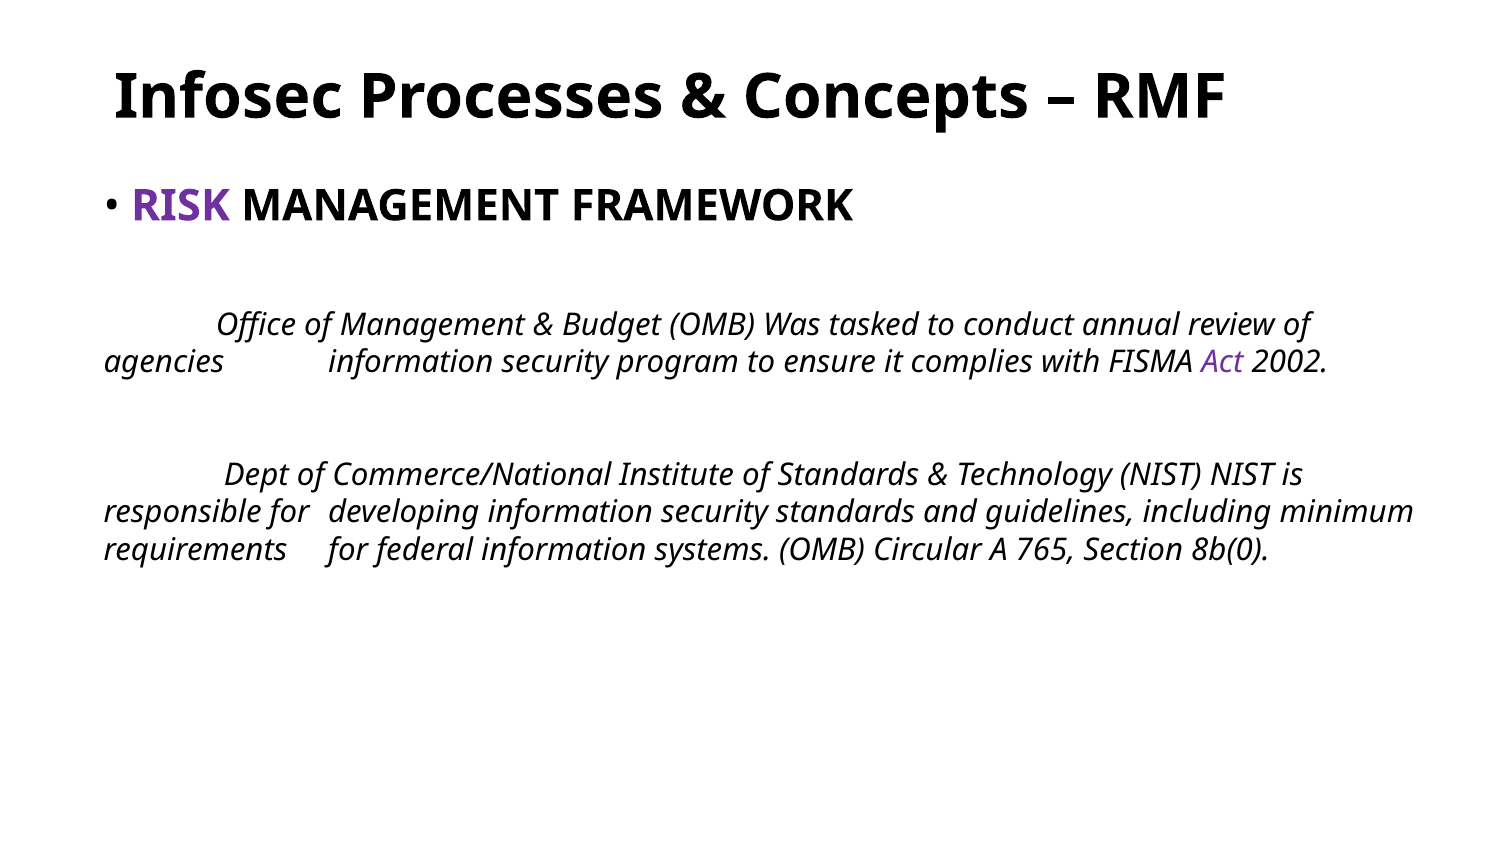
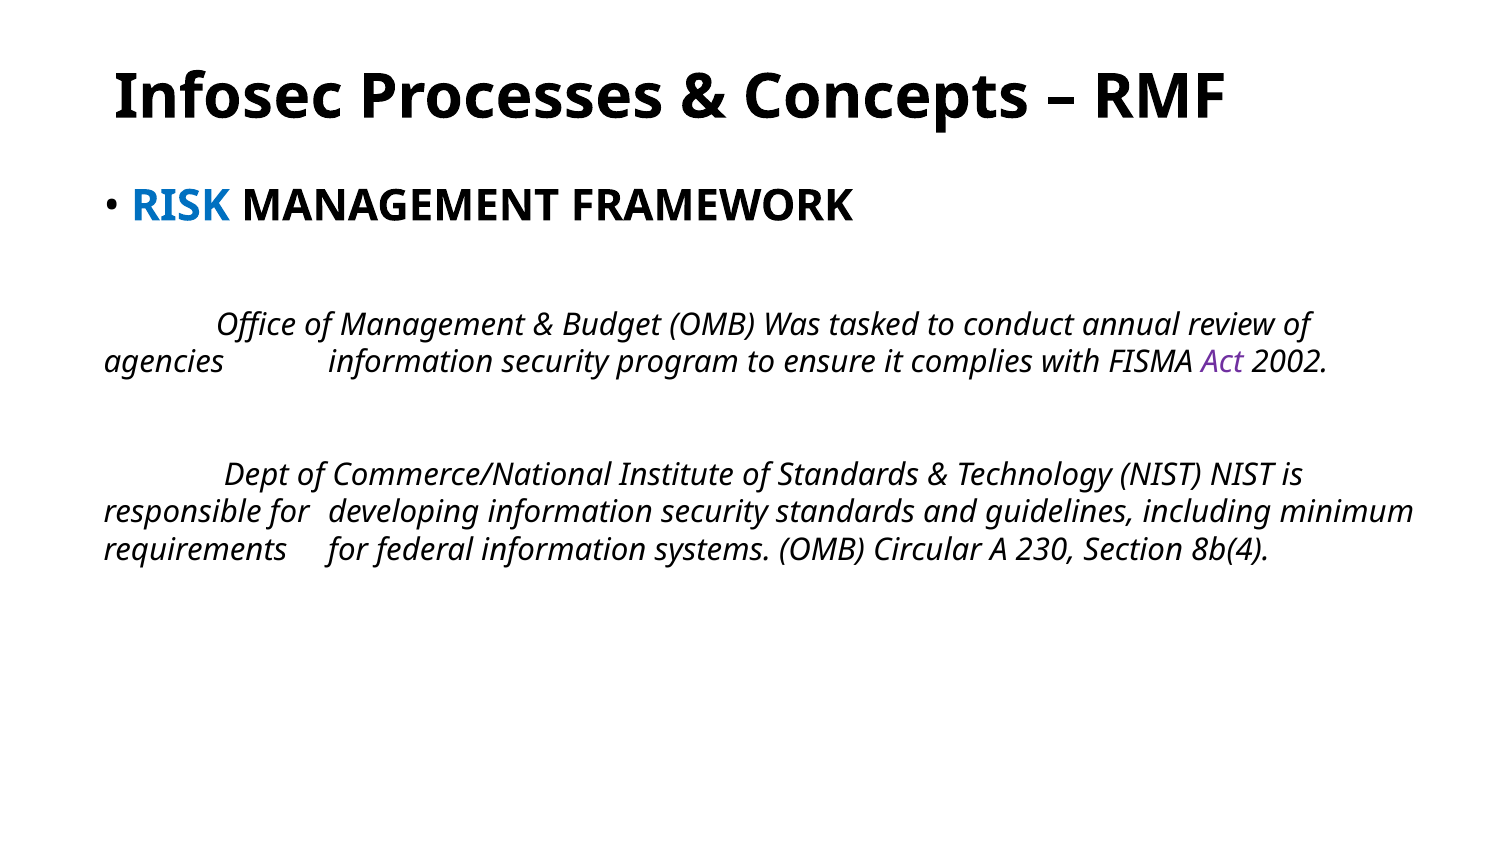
RISK colour: purple -> blue
765: 765 -> 230
8b(0: 8b(0 -> 8b(4
